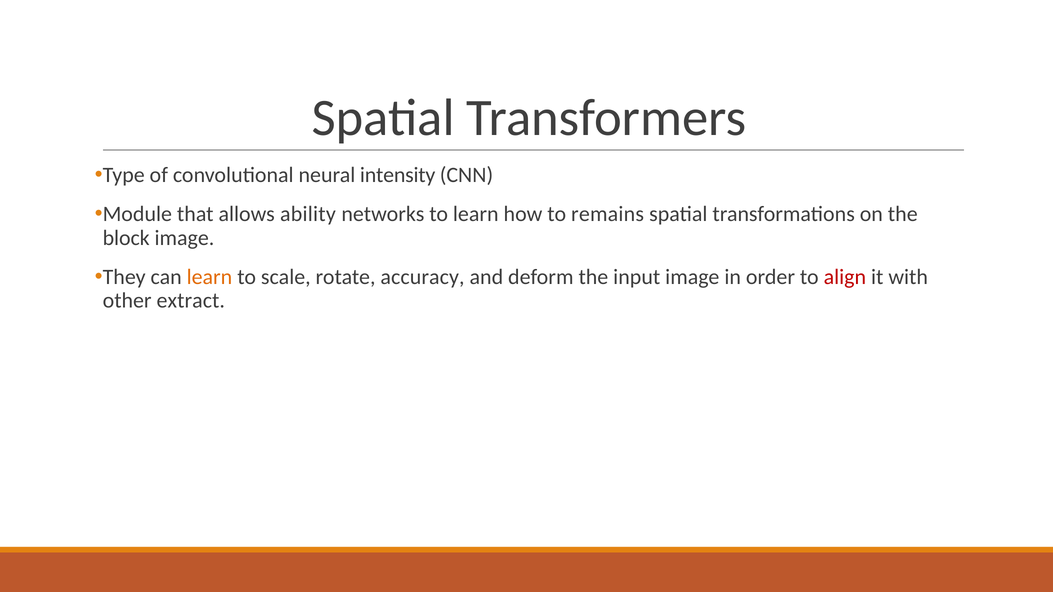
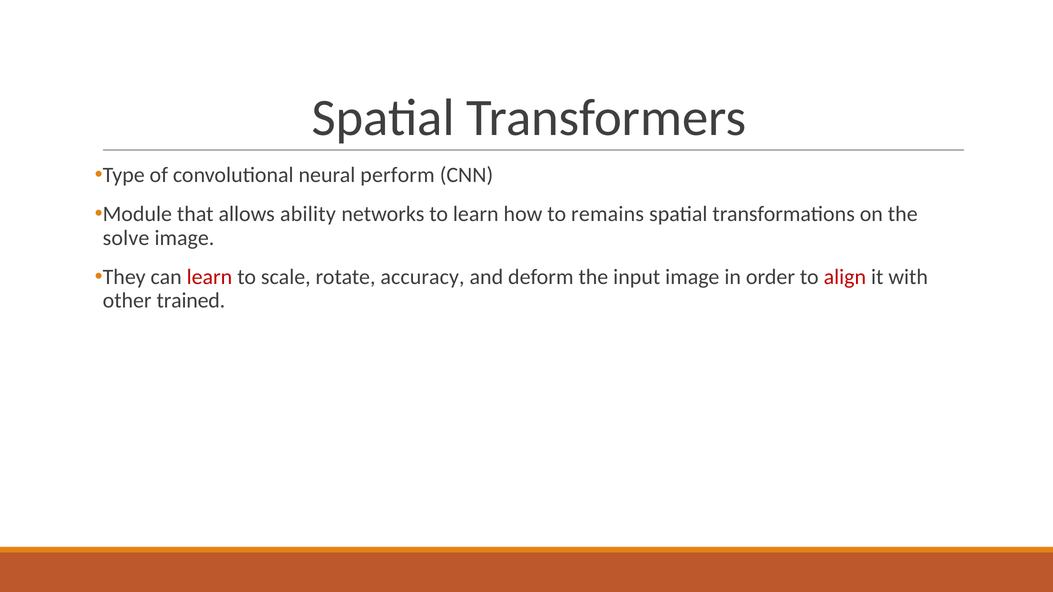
intensity: intensity -> perform
block: block -> solve
learn at (209, 277) colour: orange -> red
extract: extract -> trained
